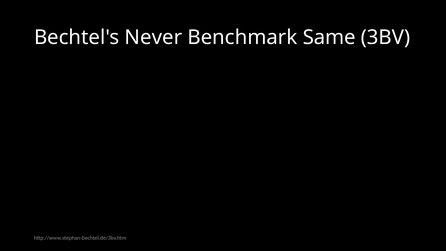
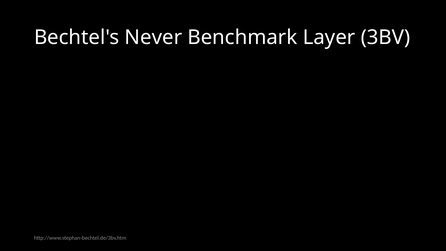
Same: Same -> Layer
